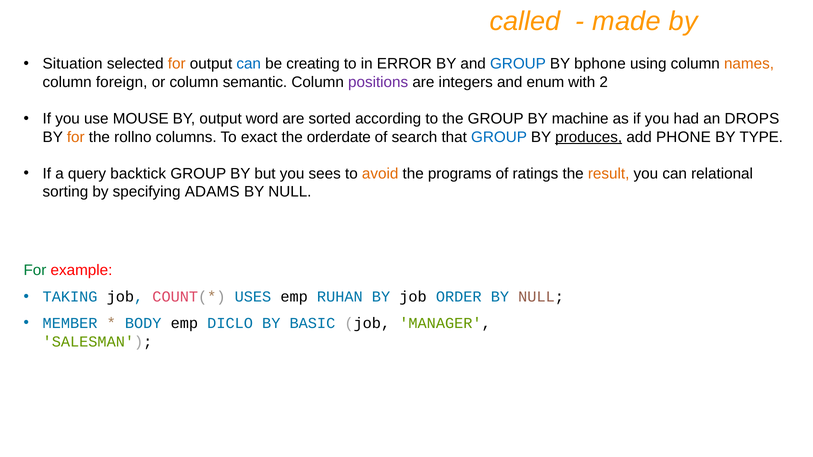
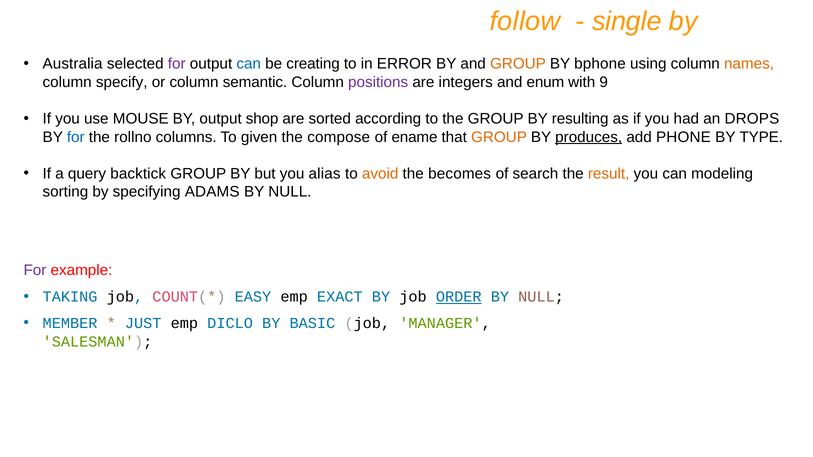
called: called -> follow
made: made -> single
Situation: Situation -> Australia
for at (177, 64) colour: orange -> purple
GROUP at (518, 64) colour: blue -> orange
foreign: foreign -> specify
2: 2 -> 9
word: word -> shop
machine: machine -> resulting
for at (76, 137) colour: orange -> blue
exact: exact -> given
orderdate: orderdate -> compose
search: search -> ename
GROUP at (499, 137) colour: blue -> orange
sees: sees -> alias
programs: programs -> becomes
ratings: ratings -> search
relational: relational -> modeling
For at (35, 271) colour: green -> purple
USES: USES -> EASY
RUHAN: RUHAN -> EXACT
ORDER underline: none -> present
BODY: BODY -> JUST
